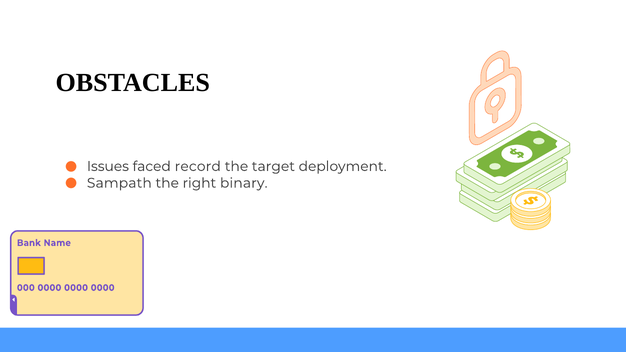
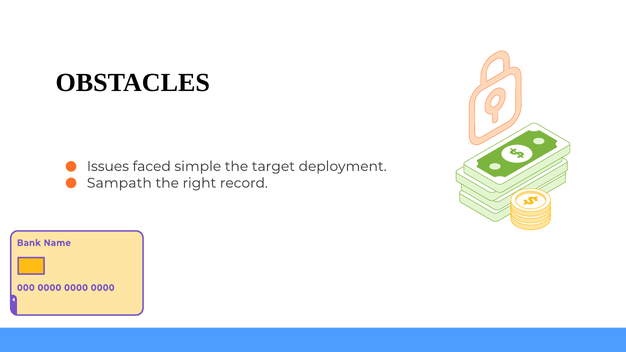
record: record -> simple
binary: binary -> record
